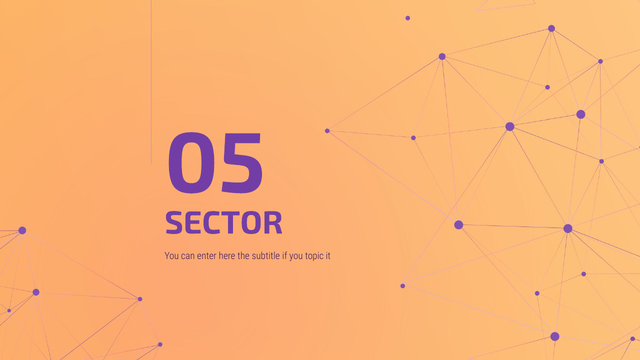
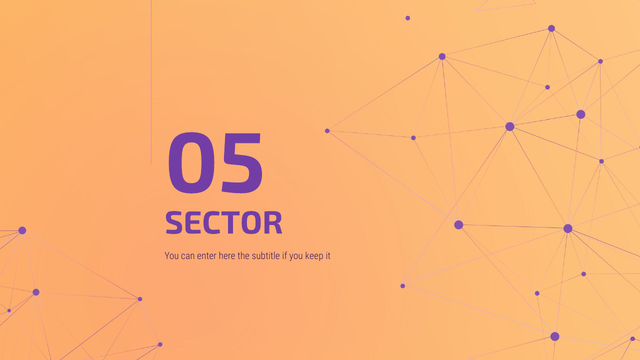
topic: topic -> keep
